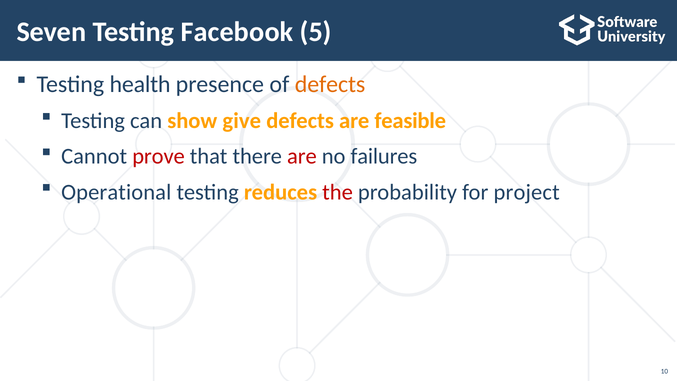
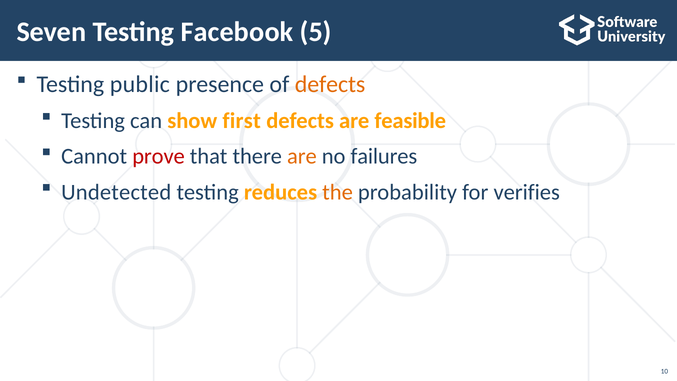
health: health -> public
give: give -> first
are at (302, 156) colour: red -> orange
Operational: Operational -> Undetected
the colour: red -> orange
project: project -> verifies
